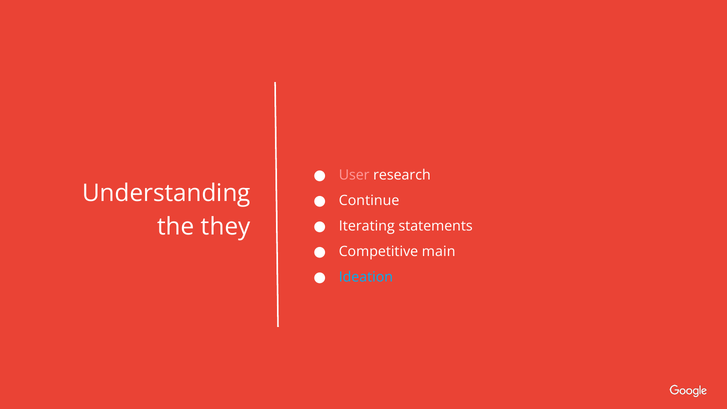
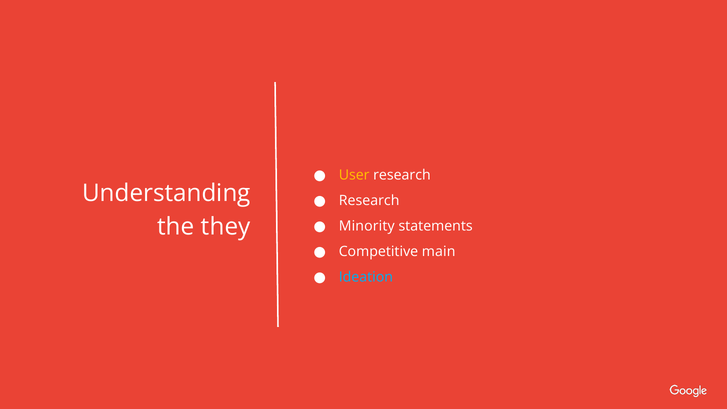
User colour: pink -> yellow
Continue at (369, 201): Continue -> Research
Iterating: Iterating -> Minority
